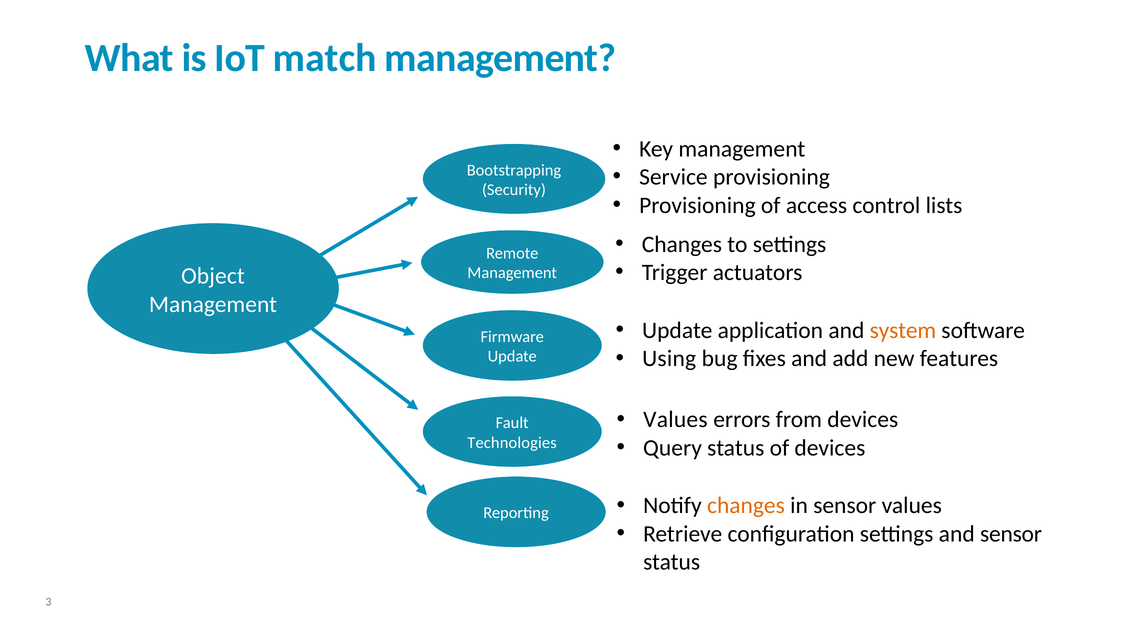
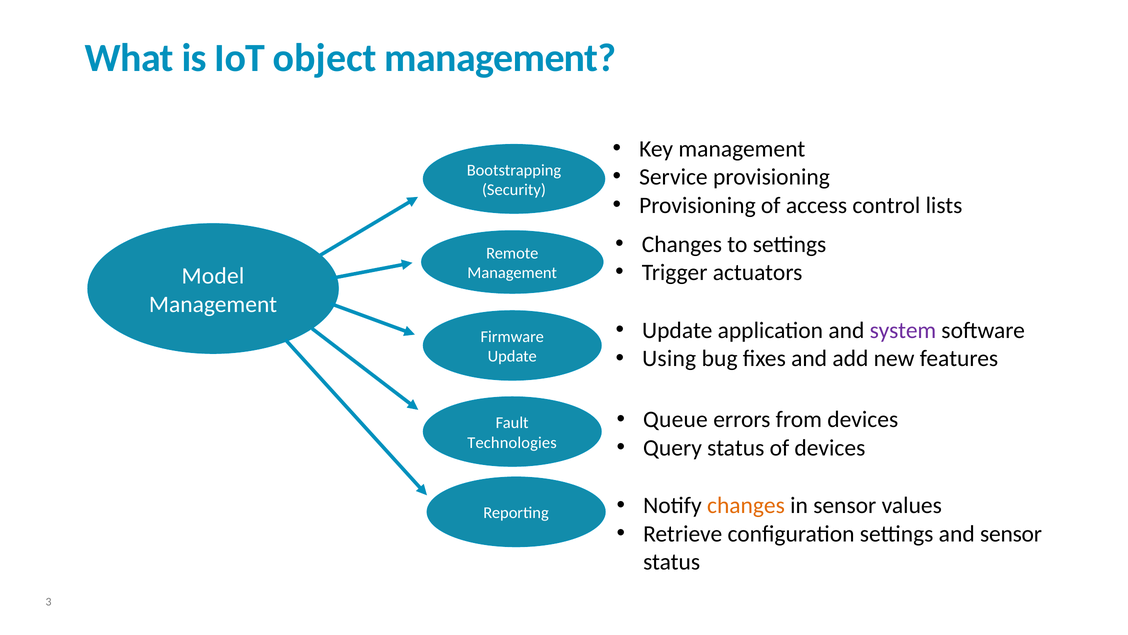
match: match -> object
Object: Object -> Model
system colour: orange -> purple
Values at (675, 419): Values -> Queue
